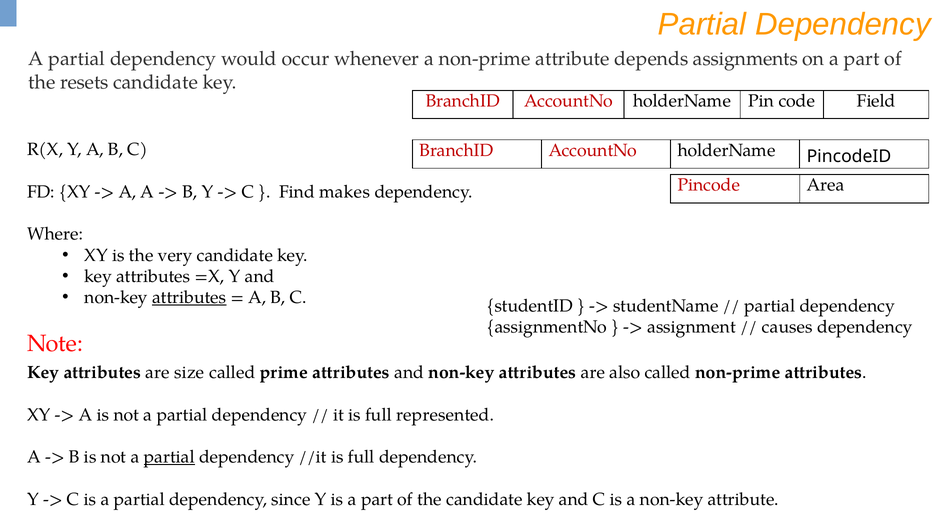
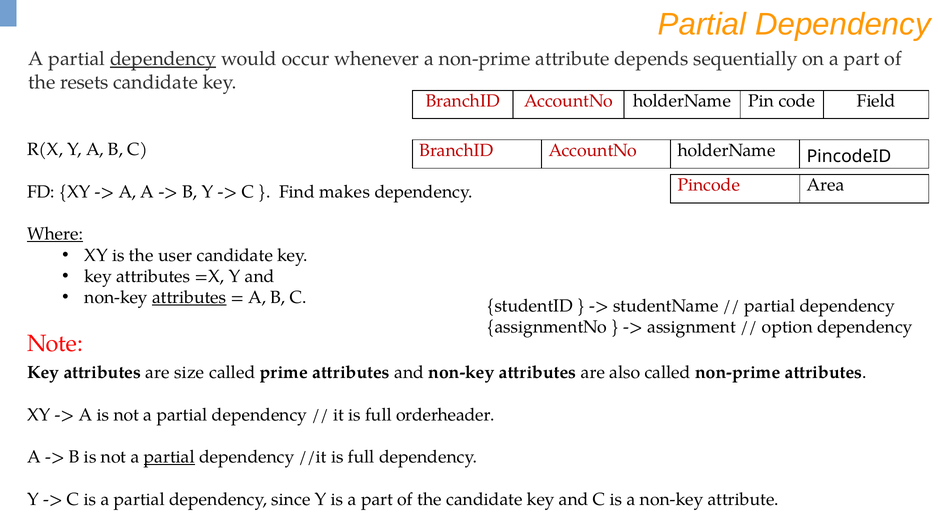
dependency at (163, 59) underline: none -> present
assignments: assignments -> sequentially
Where underline: none -> present
very: very -> user
causes: causes -> option
represented: represented -> orderheader
